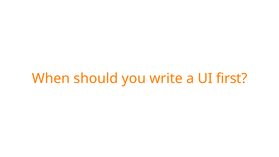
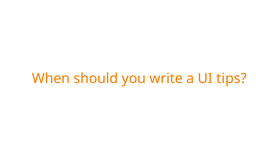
first: first -> tips
